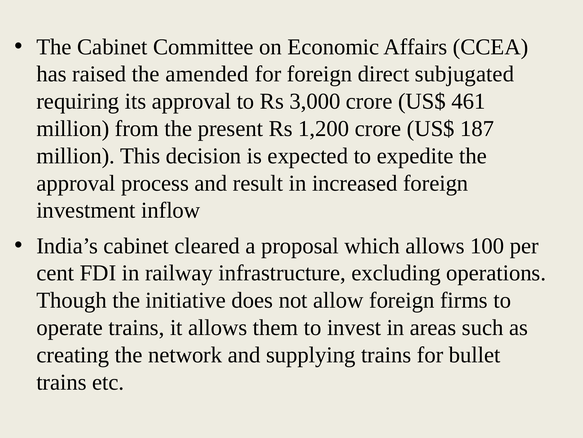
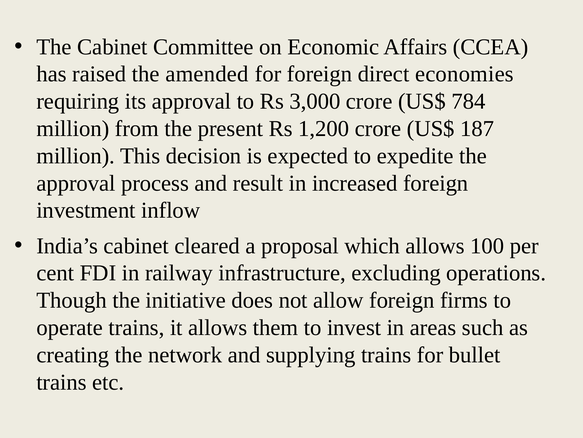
subjugated: subjugated -> economies
461: 461 -> 784
